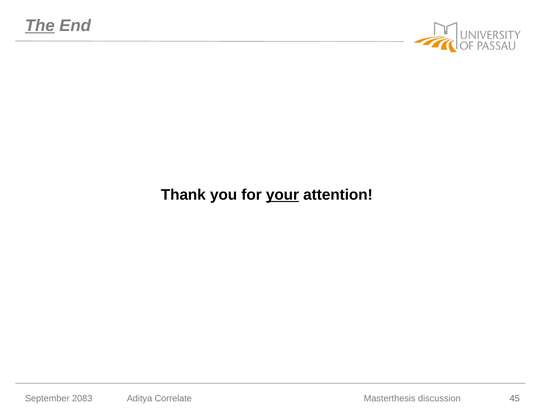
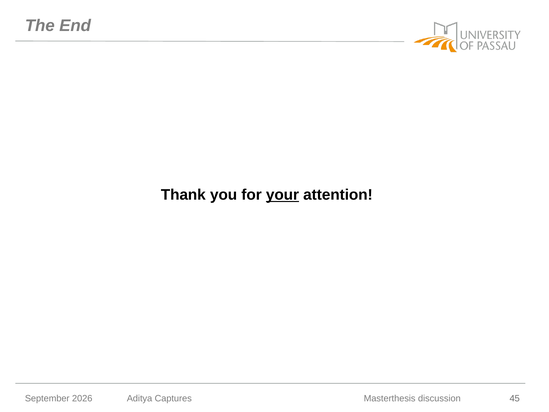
The underline: present -> none
2083: 2083 -> 2026
Correlate: Correlate -> Captures
